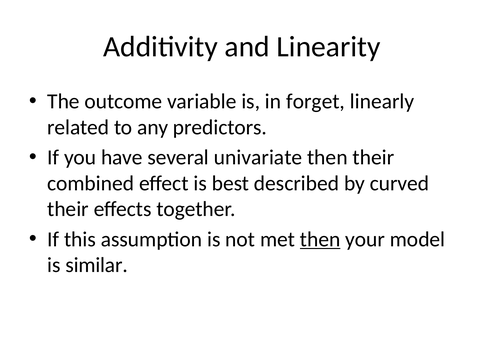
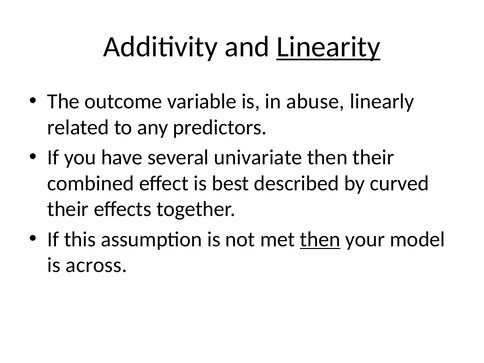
Linearity underline: none -> present
forget: forget -> abuse
similar: similar -> across
